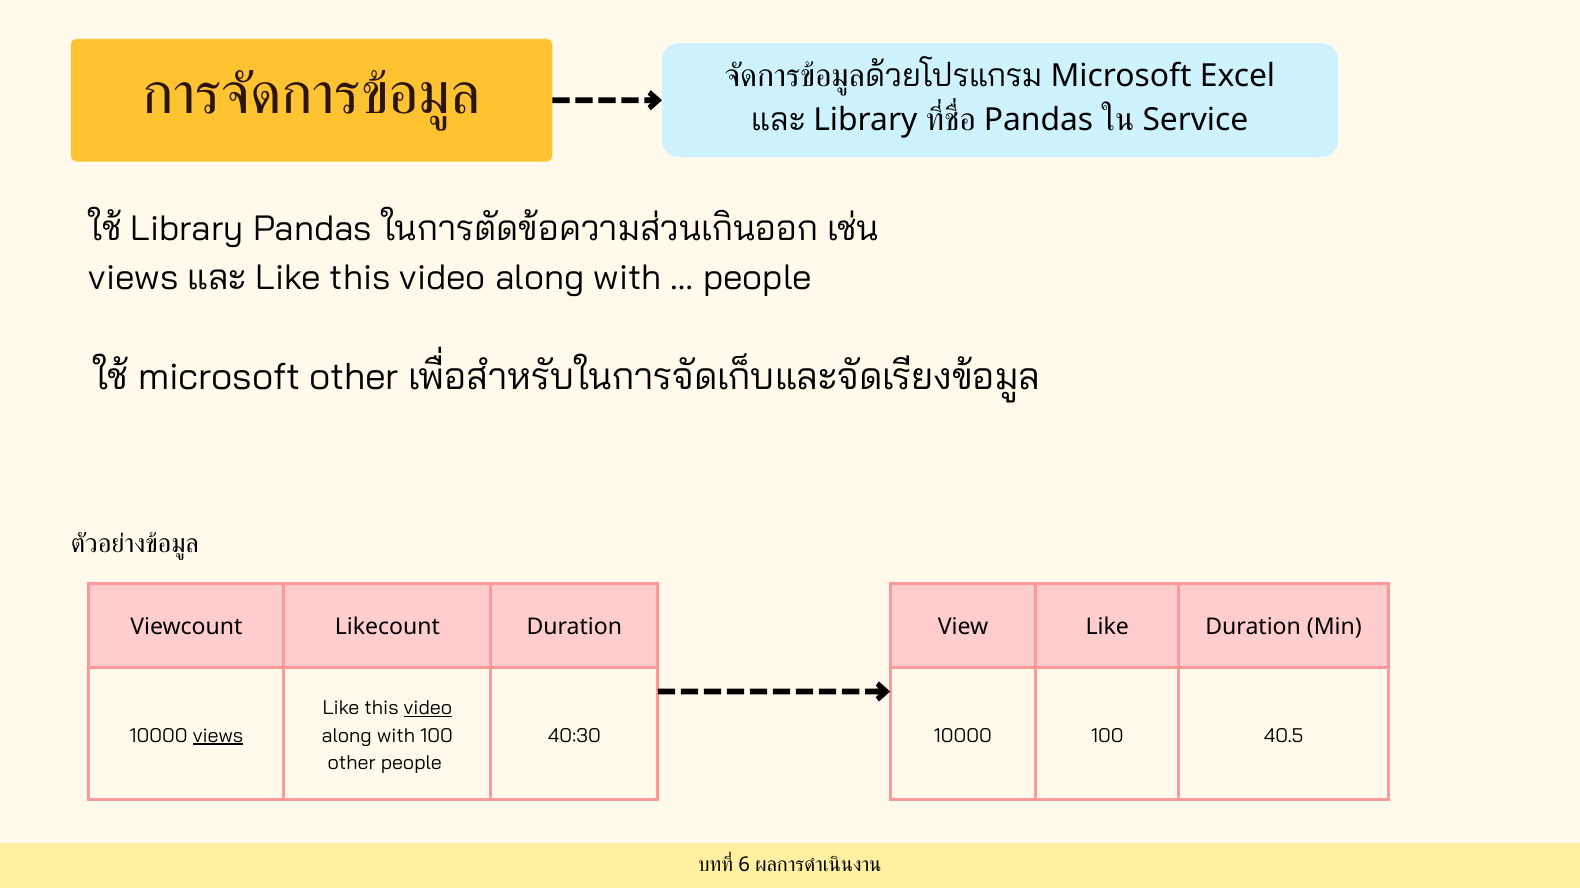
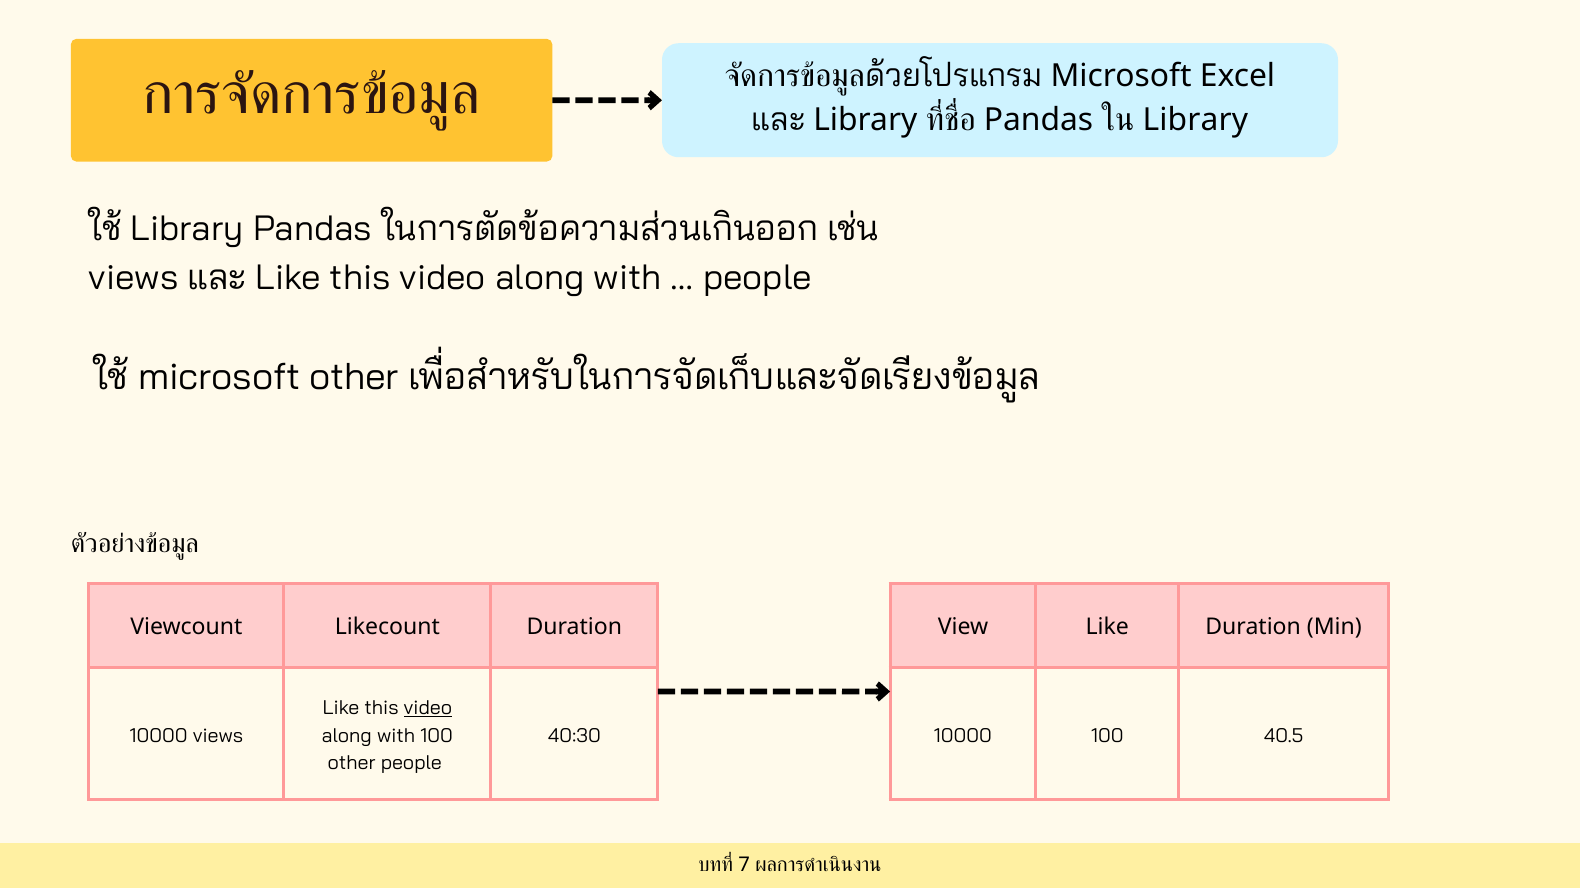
Service at (1195, 120): Service -> Library
views at (218, 736) underline: present -> none
6: 6 -> 7
